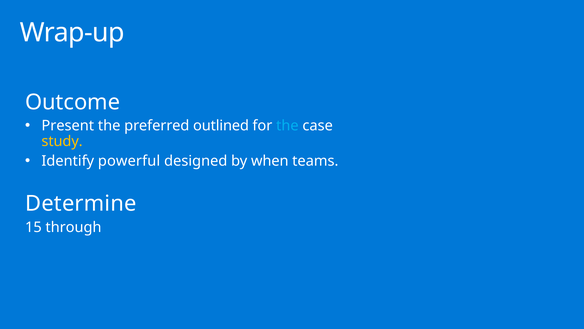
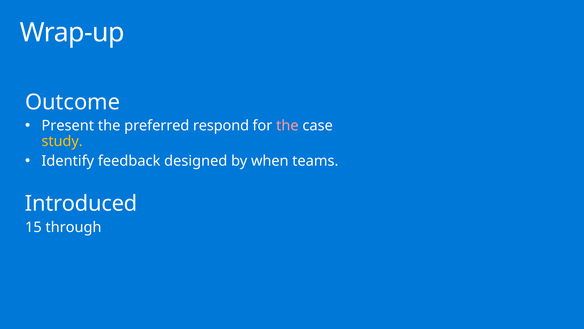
outlined: outlined -> respond
the at (287, 126) colour: light blue -> pink
powerful: powerful -> feedback
Determine: Determine -> Introduced
